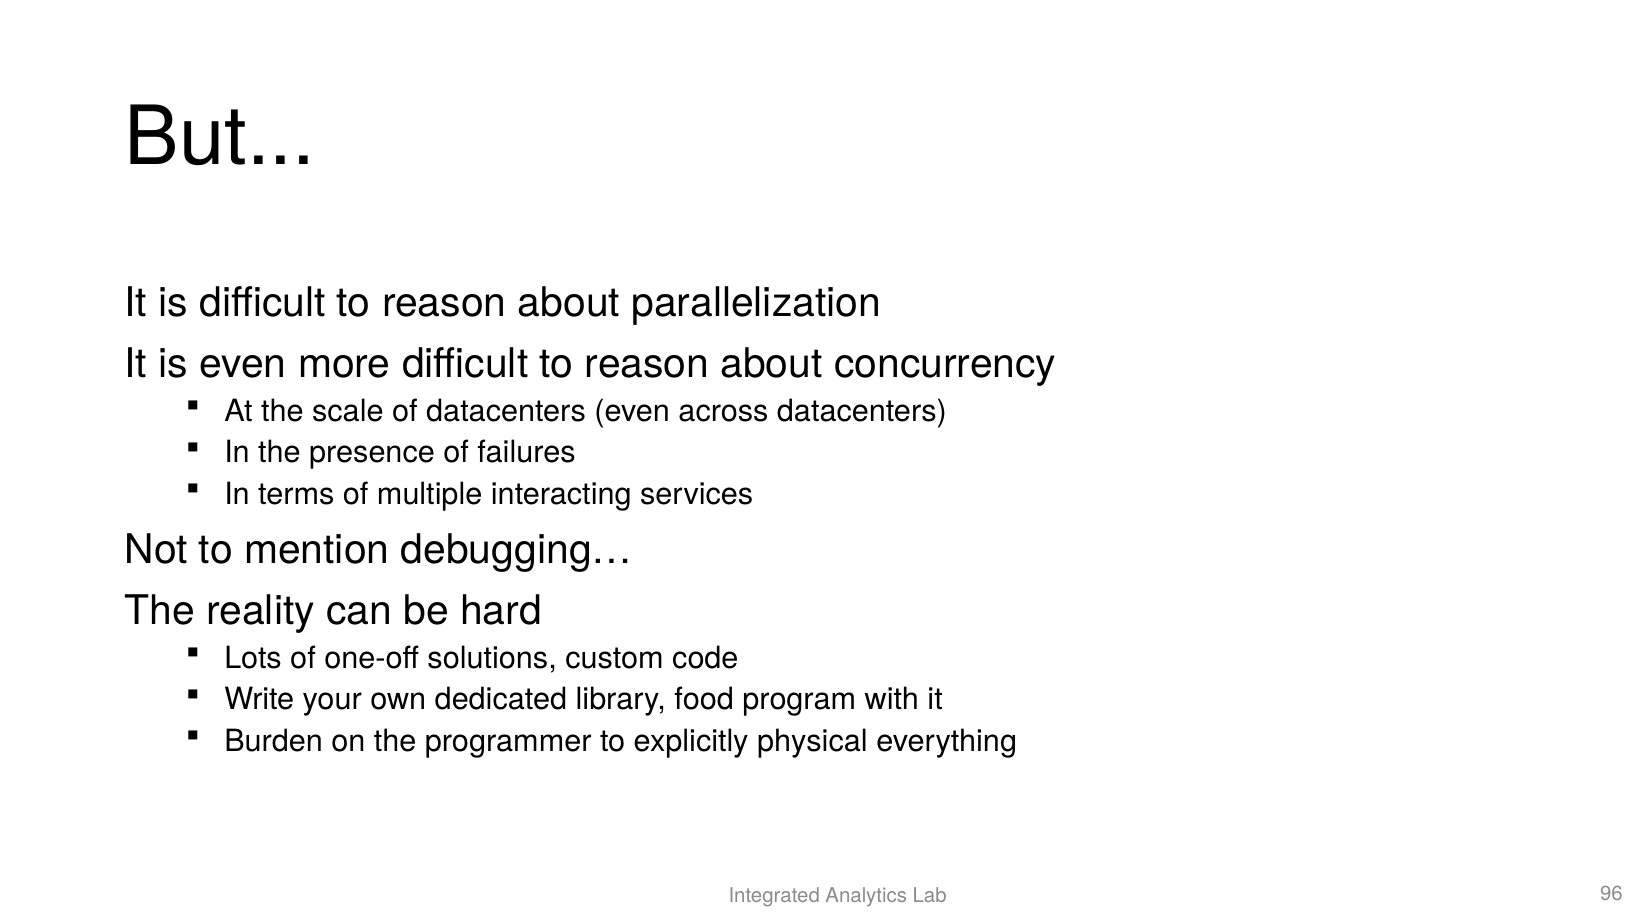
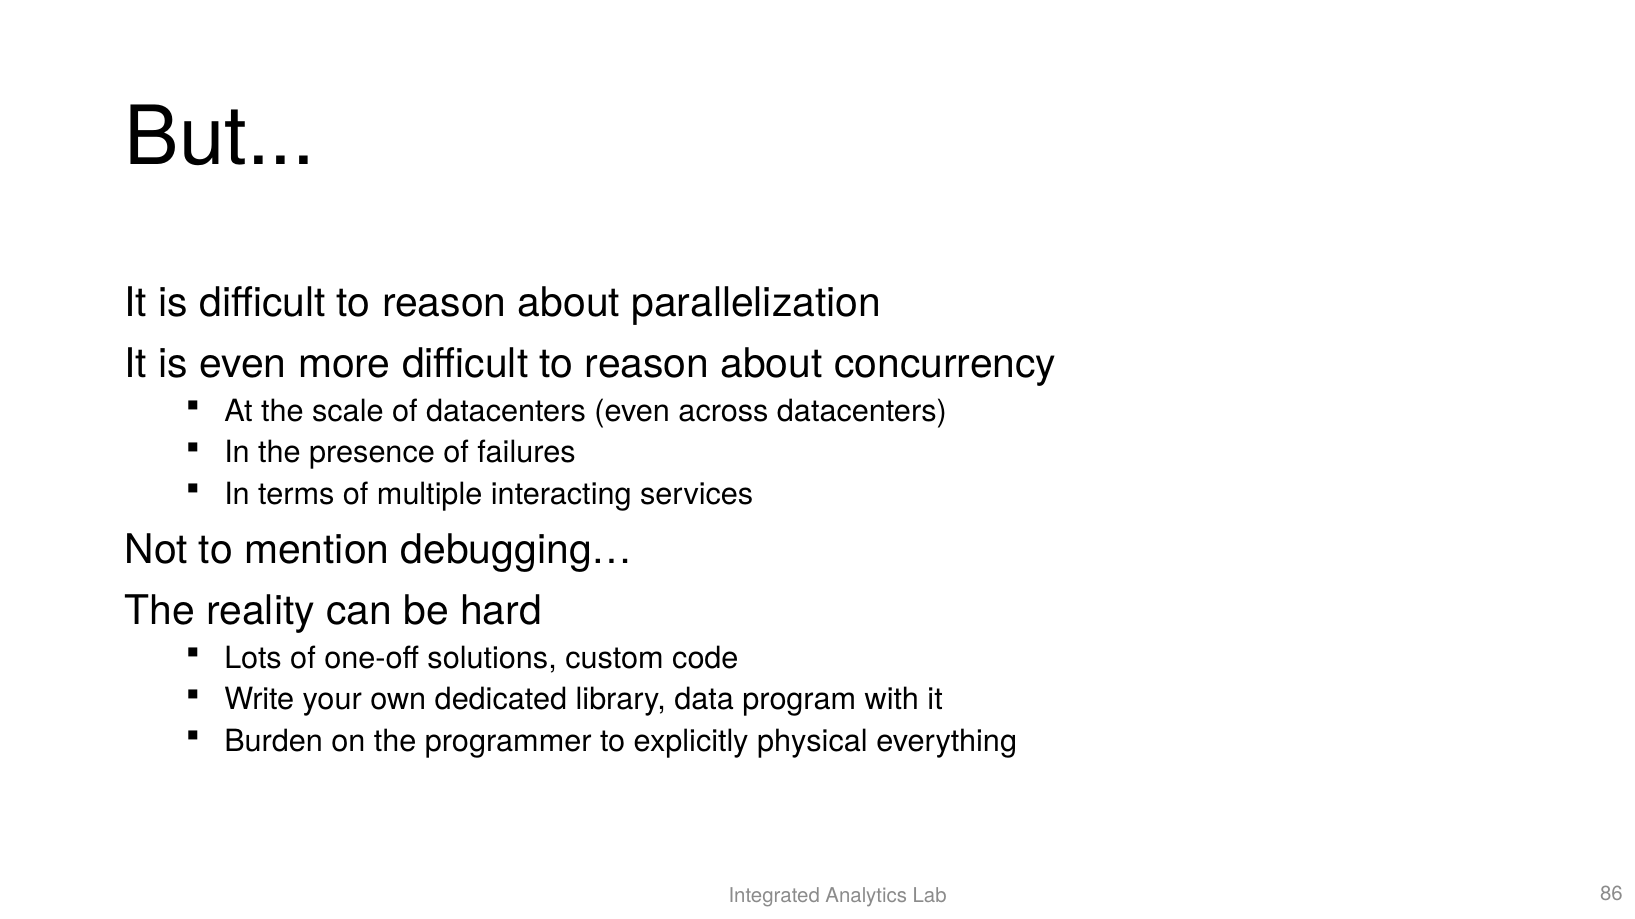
food: food -> data
96: 96 -> 86
